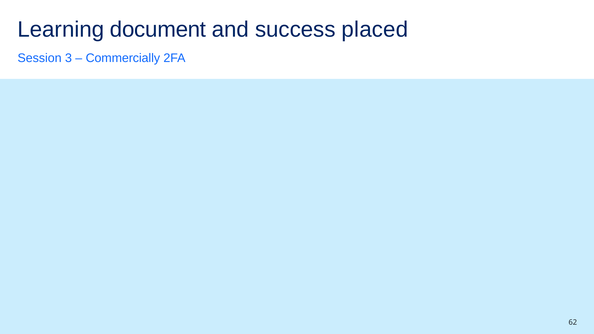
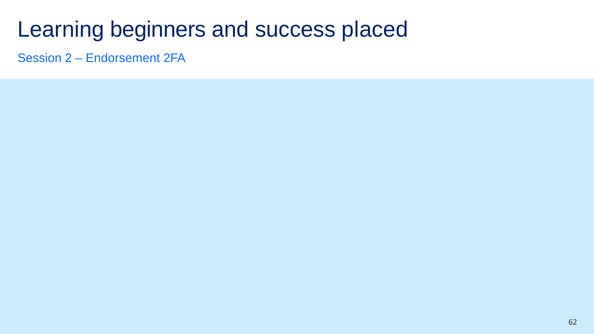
document: document -> beginners
3: 3 -> 2
Commercially: Commercially -> Endorsement
